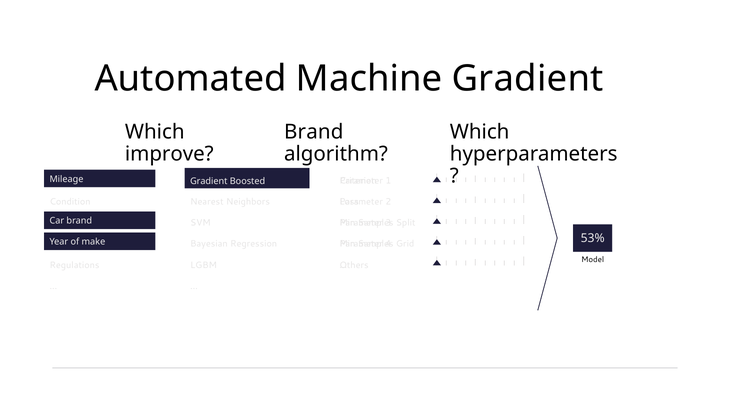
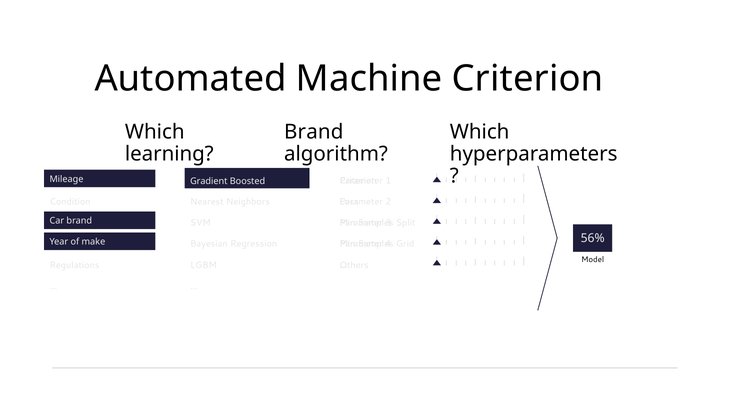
Machine Gradient: Gradient -> Criterion
improve: improve -> learning
53%: 53% -> 56%
